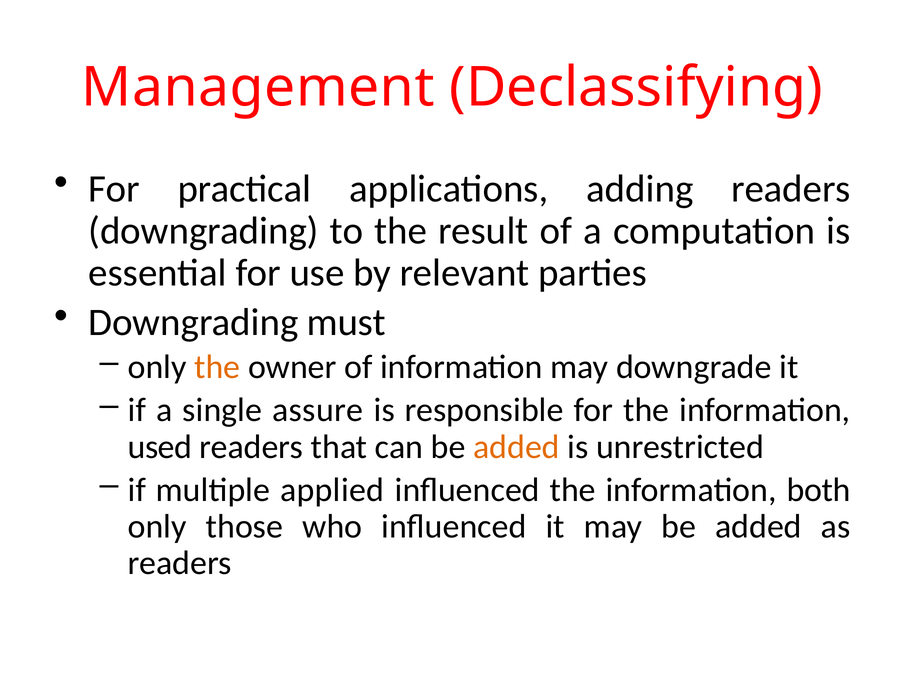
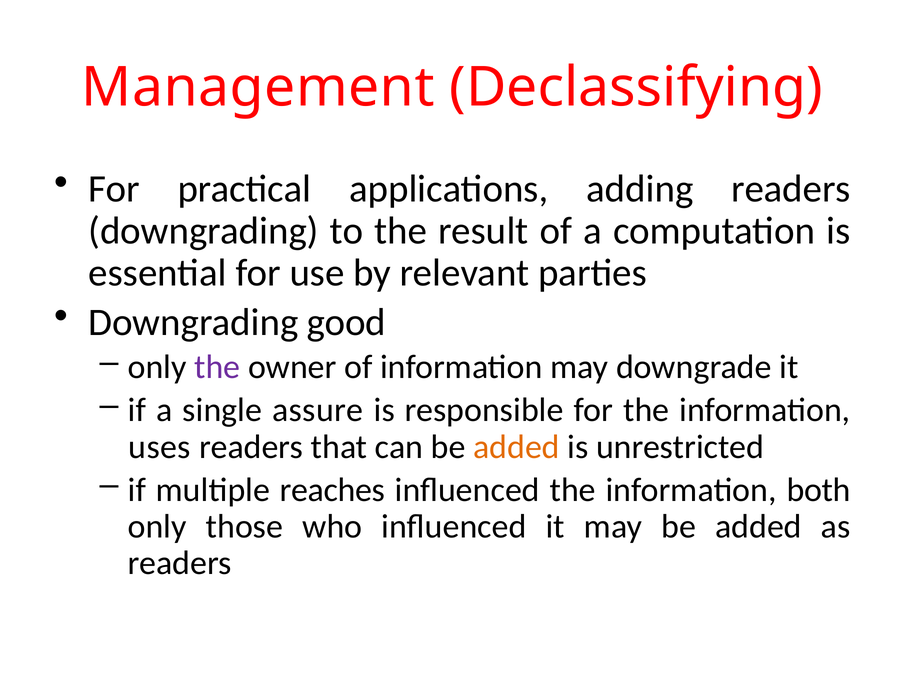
must: must -> good
the at (217, 368) colour: orange -> purple
used: used -> uses
applied: applied -> reaches
